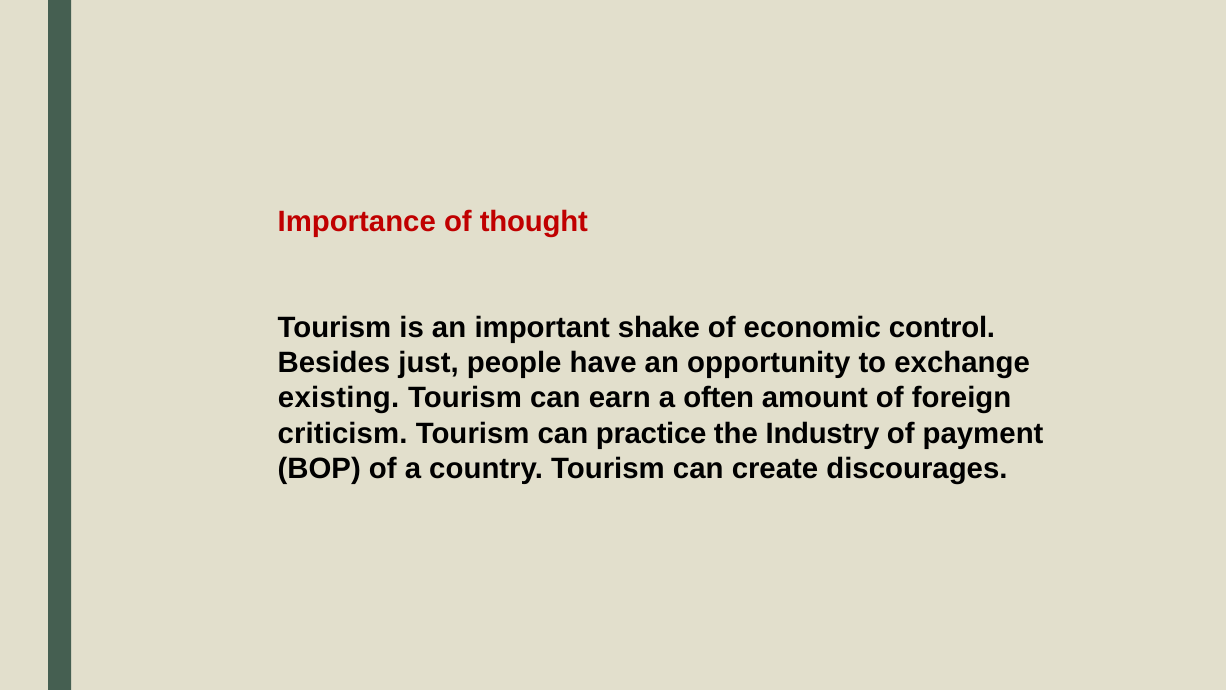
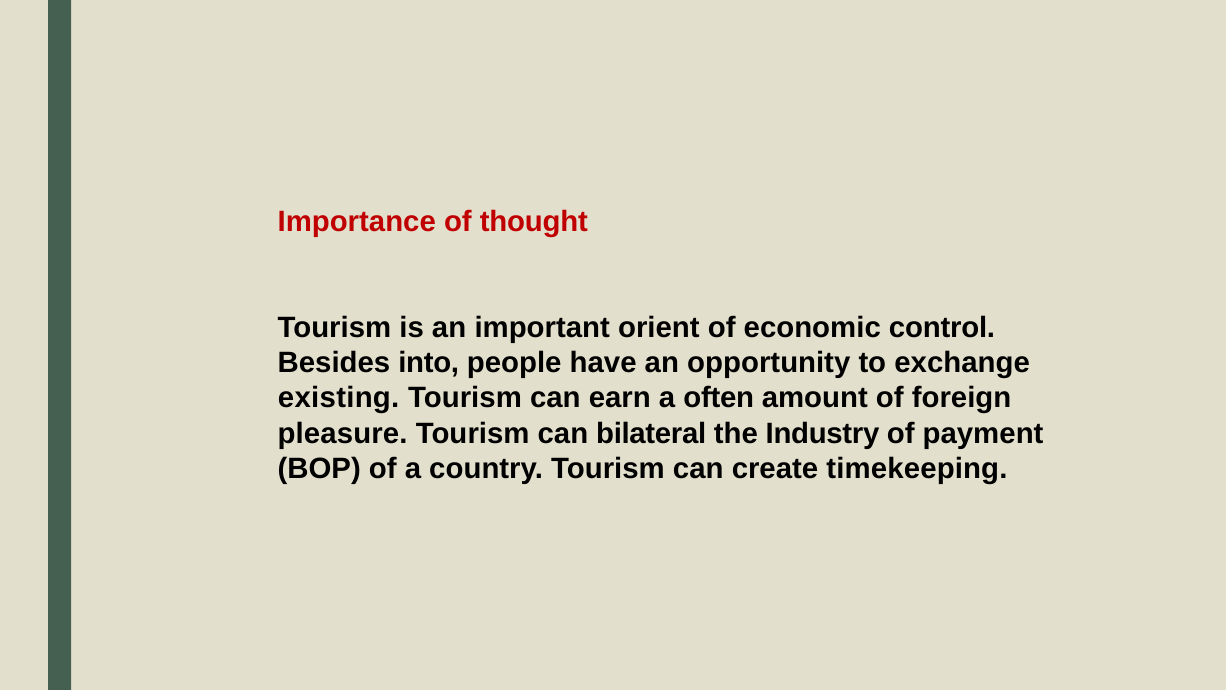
shake: shake -> orient
just: just -> into
criticism: criticism -> pleasure
practice: practice -> bilateral
discourages: discourages -> timekeeping
